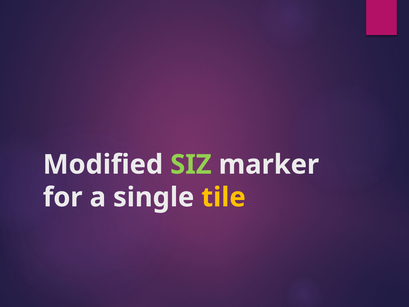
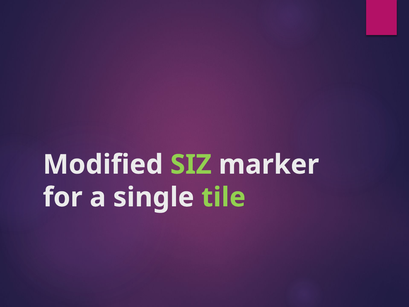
tile colour: yellow -> light green
